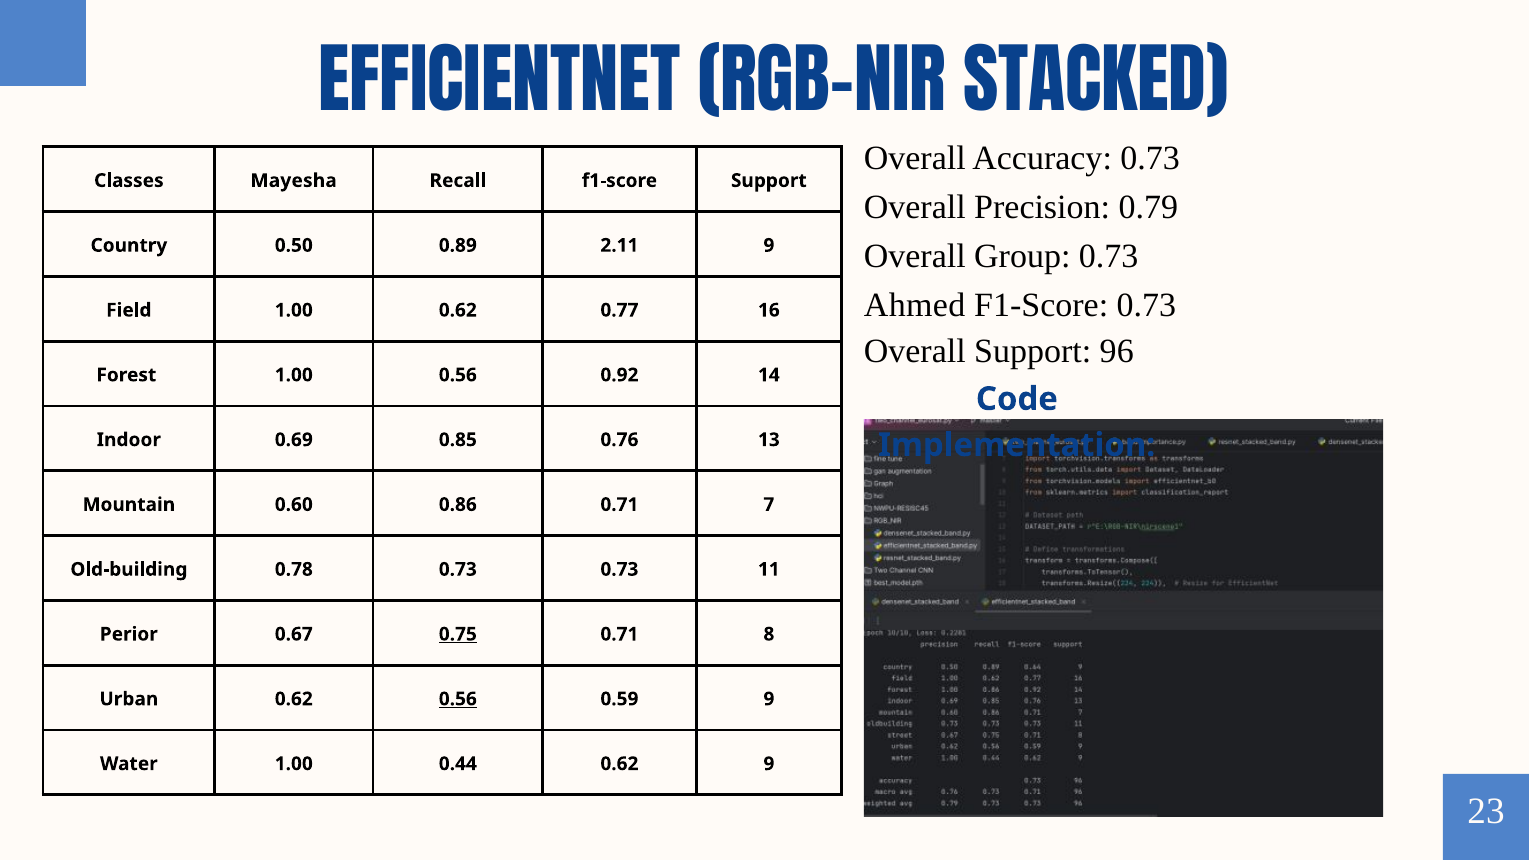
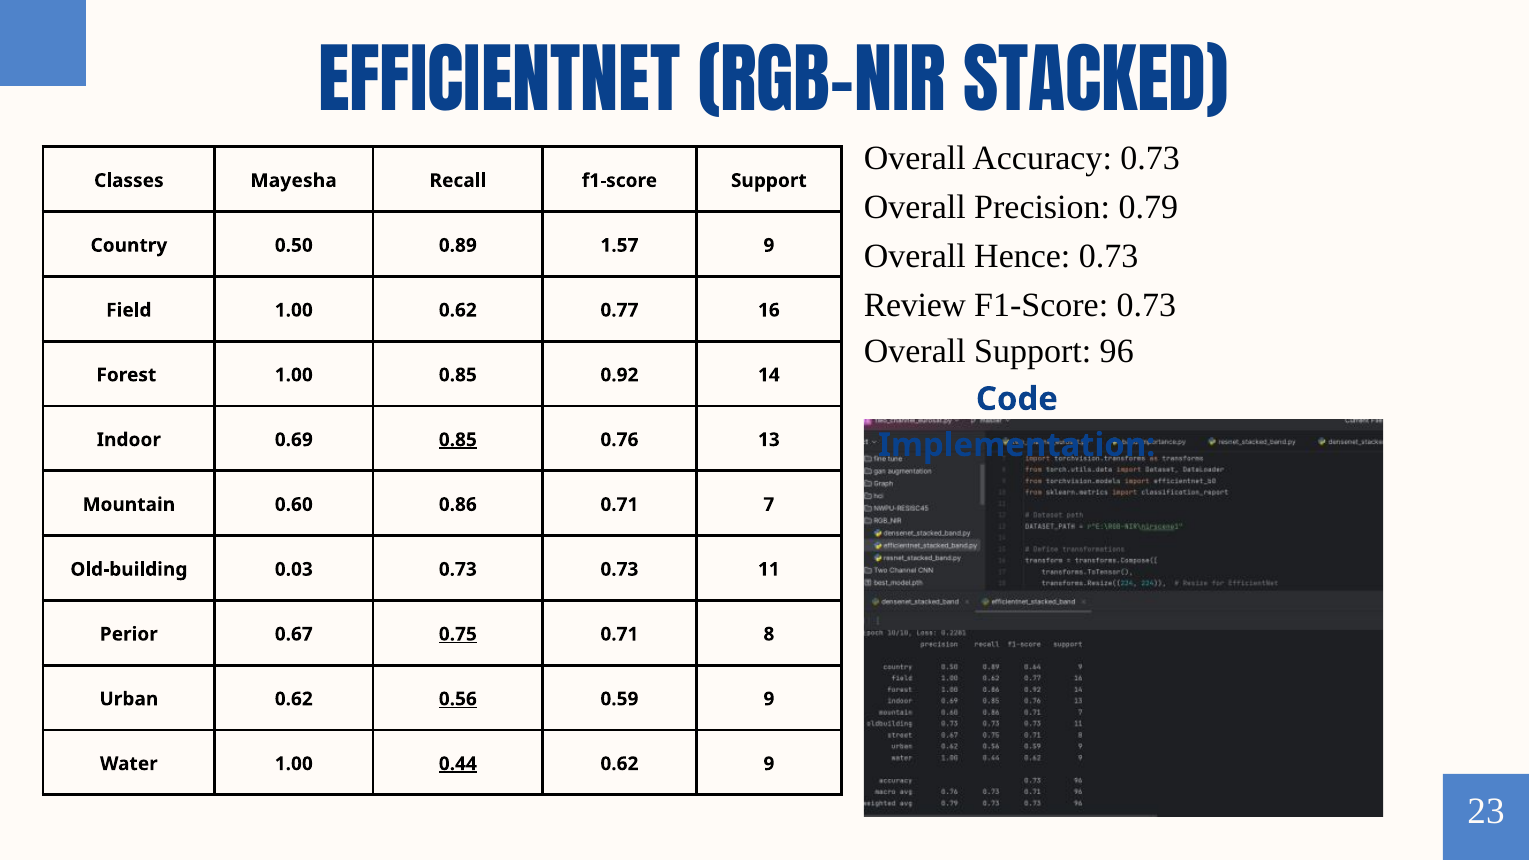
Group: Group -> Hence
2.11: 2.11 -> 1.57
Ahmed: Ahmed -> Review
1.00 0.56: 0.56 -> 0.85
0.85 at (458, 440) underline: none -> present
0.78: 0.78 -> 0.03
0.44 underline: none -> present
